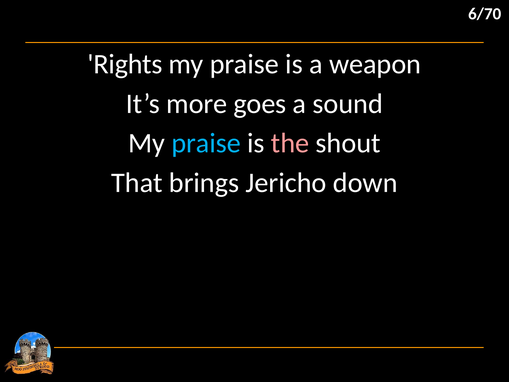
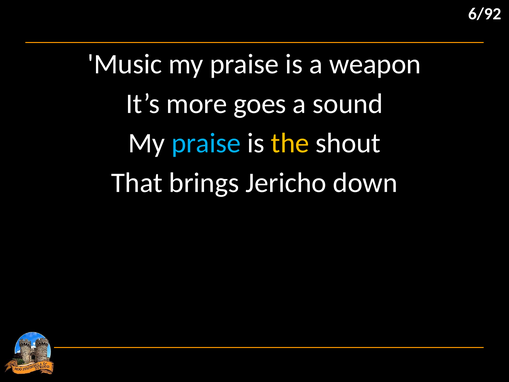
6/70: 6/70 -> 6/92
Rights: Rights -> Music
the colour: pink -> yellow
